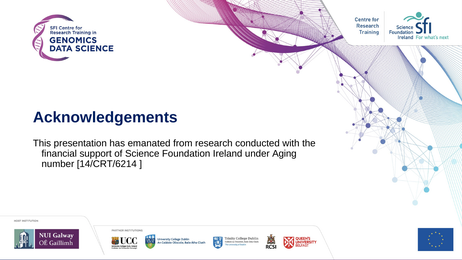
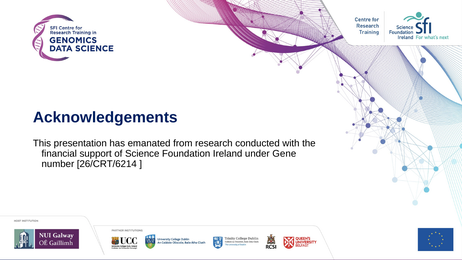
Aging: Aging -> Gene
14/CRT/6214: 14/CRT/6214 -> 26/CRT/6214
